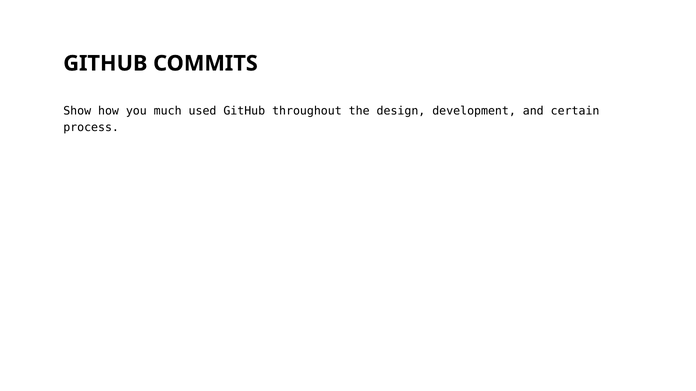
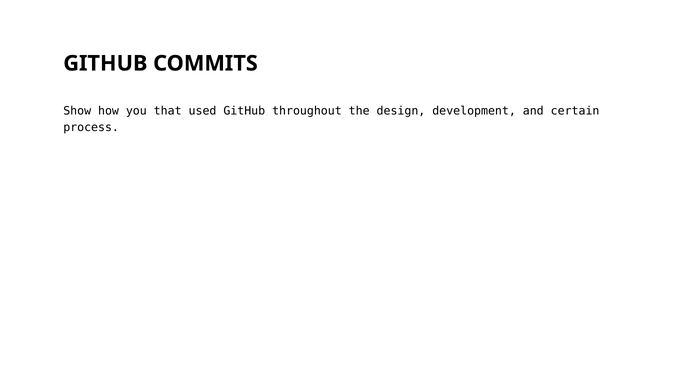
much: much -> that
